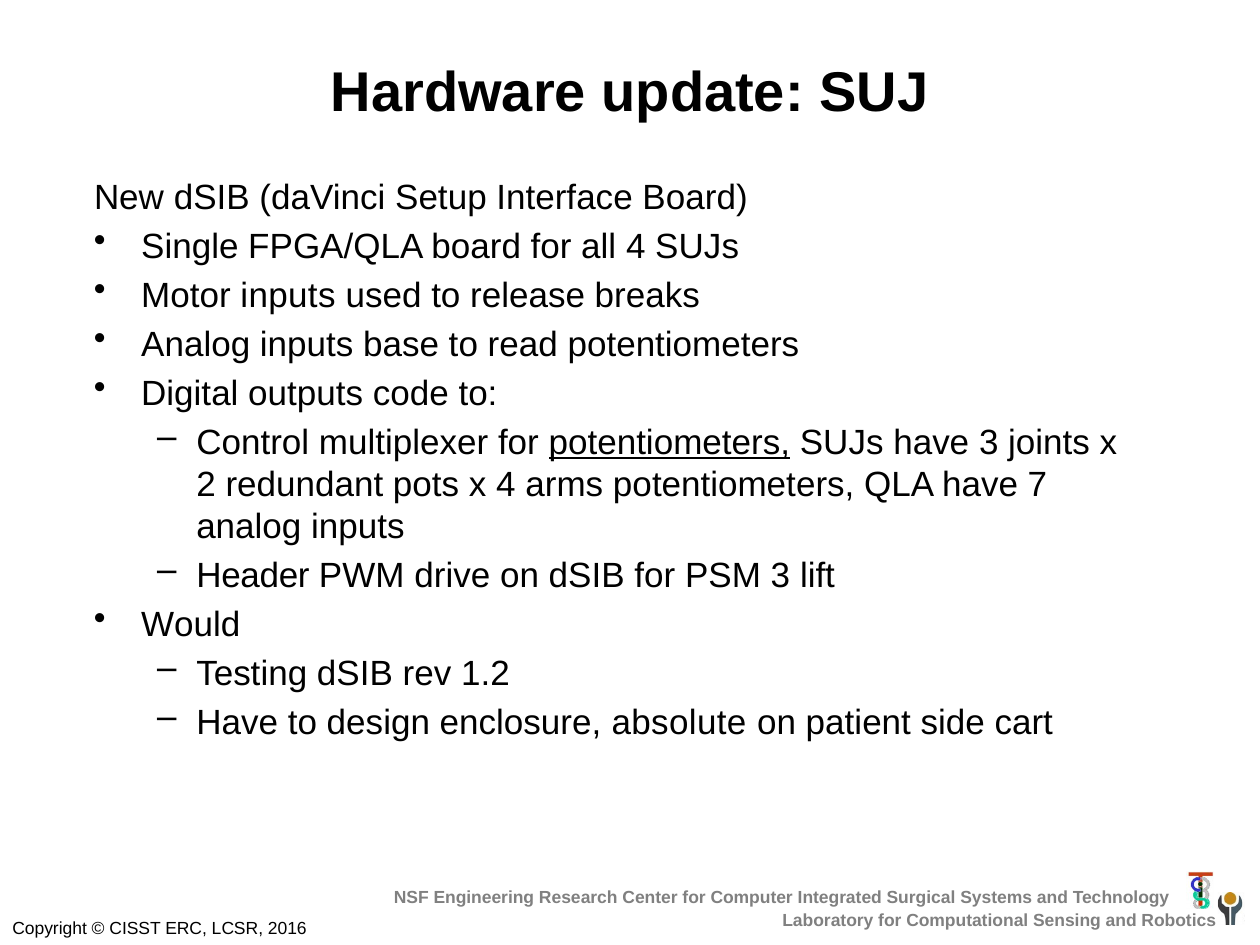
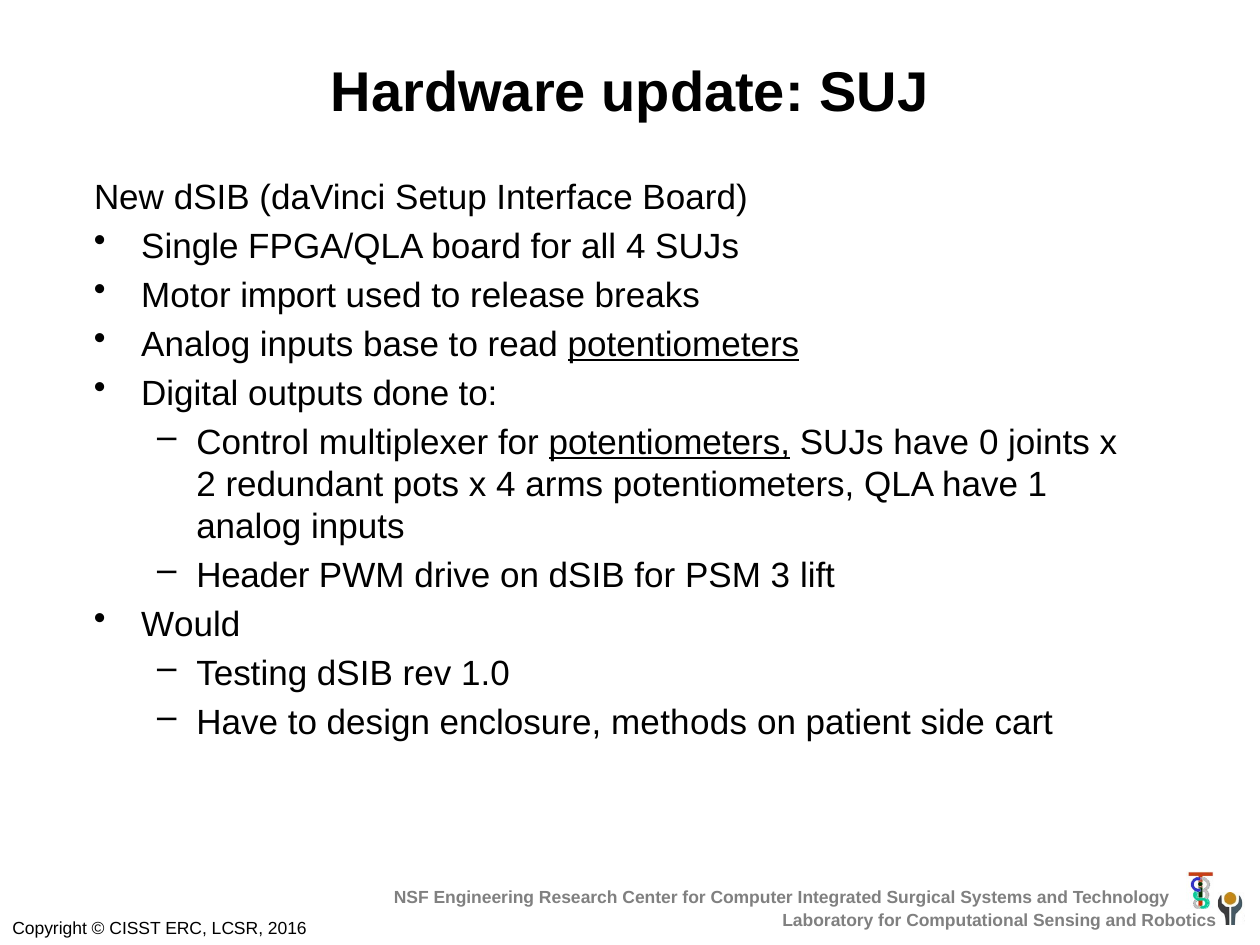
Motor inputs: inputs -> import
potentiometers at (683, 345) underline: none -> present
code: code -> done
have 3: 3 -> 0
7: 7 -> 1
1.2: 1.2 -> 1.0
absolute: absolute -> methods
